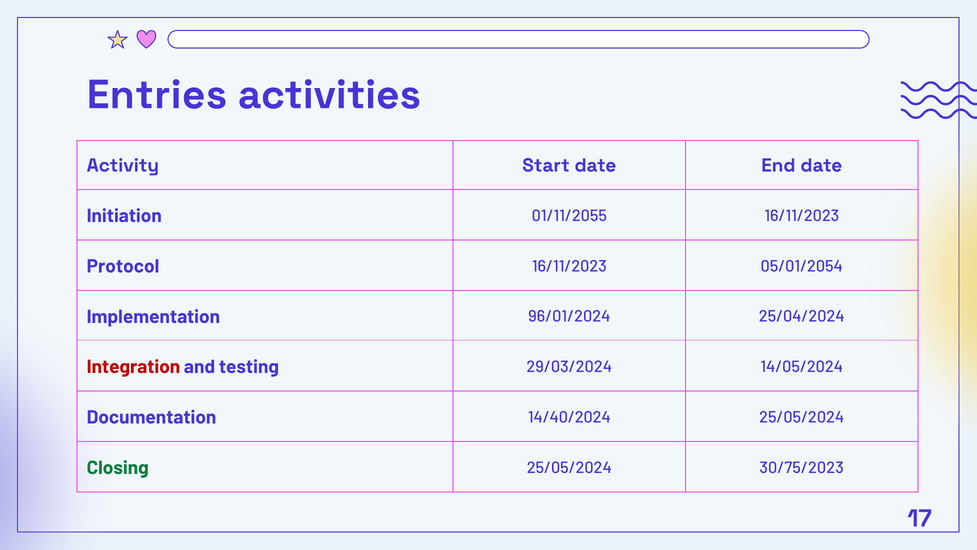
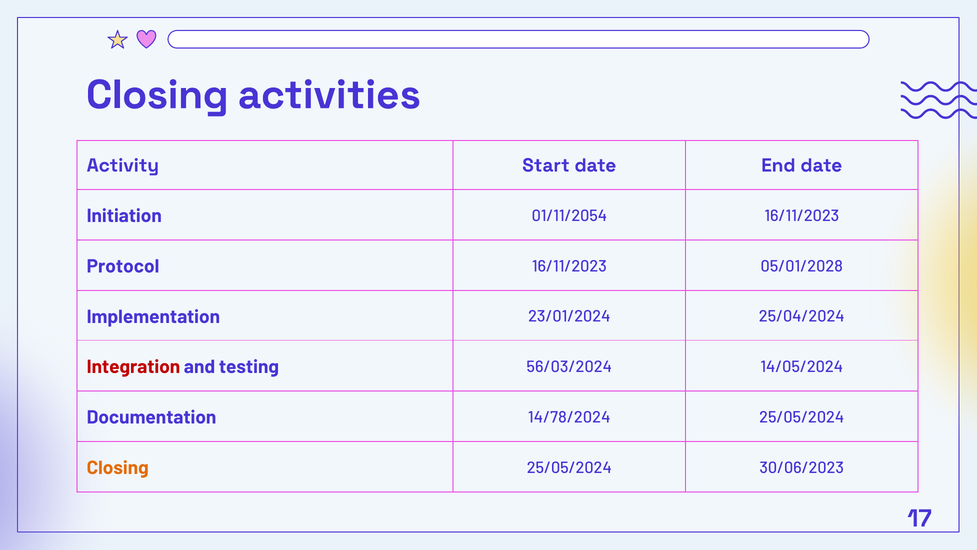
Entries at (157, 95): Entries -> Closing
01/11/2055: 01/11/2055 -> 01/11/2054
05/01/2054: 05/01/2054 -> 05/01/2028
96/01/2024: 96/01/2024 -> 23/01/2024
29/03/2024: 29/03/2024 -> 56/03/2024
14/40/2024: 14/40/2024 -> 14/78/2024
Closing at (118, 468) colour: green -> orange
30/75/2023: 30/75/2023 -> 30/06/2023
